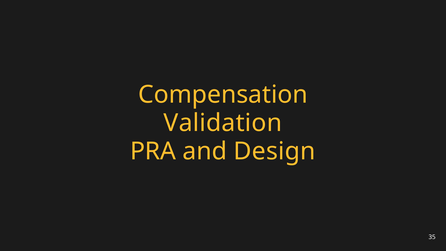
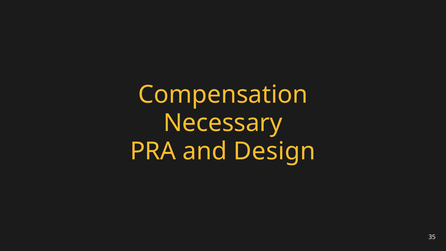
Validation: Validation -> Necessary
